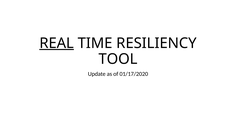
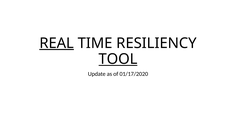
TOOL underline: none -> present
